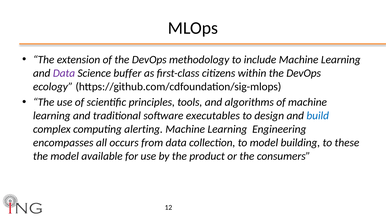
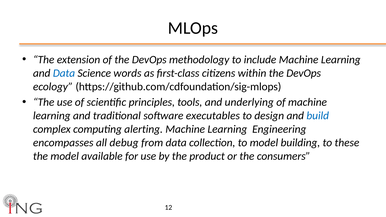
Data at (64, 73) colour: purple -> blue
buffer: buffer -> words
algorithms: algorithms -> underlying
occurs: occurs -> debug
